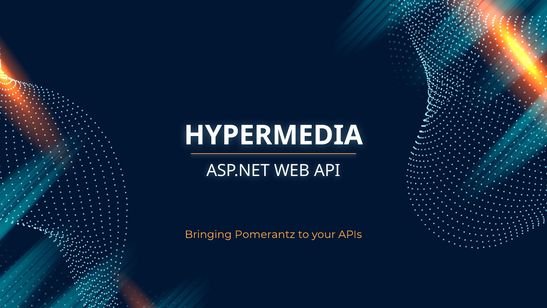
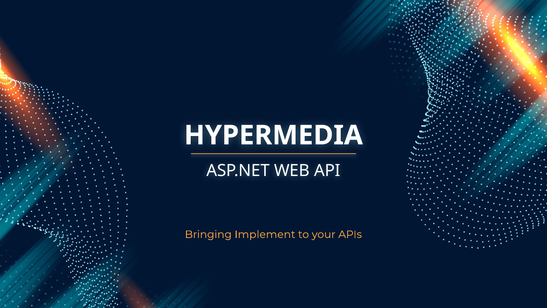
Pomerantz: Pomerantz -> Implement
